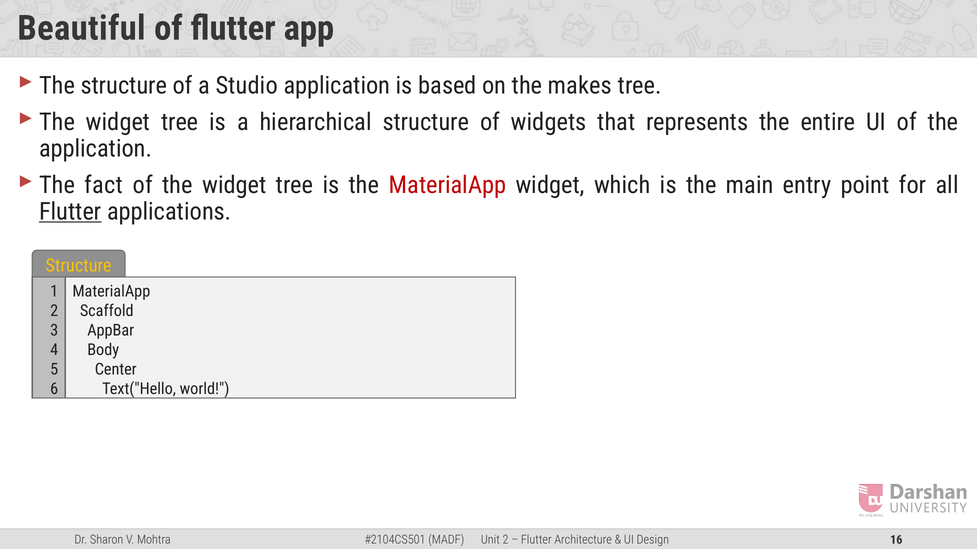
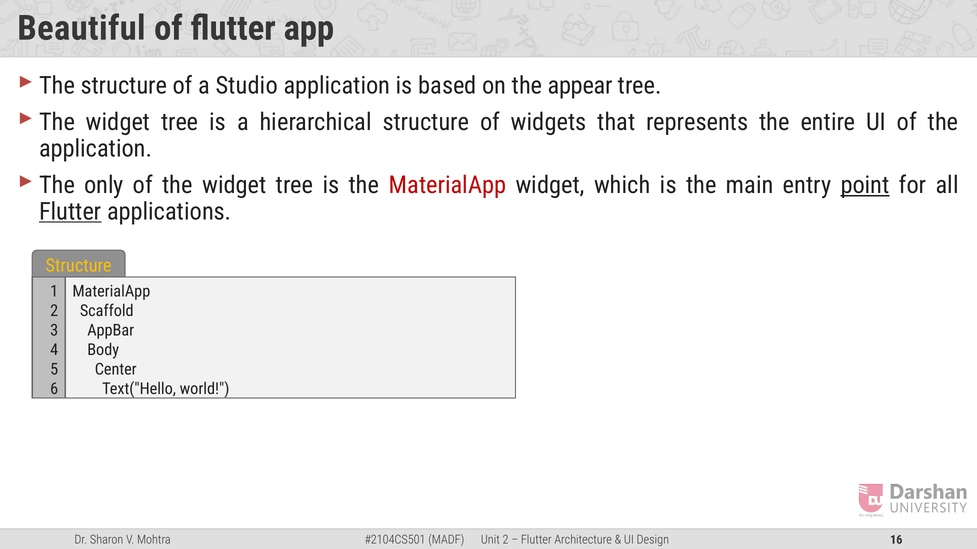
makes: makes -> appear
fact: fact -> only
point underline: none -> present
